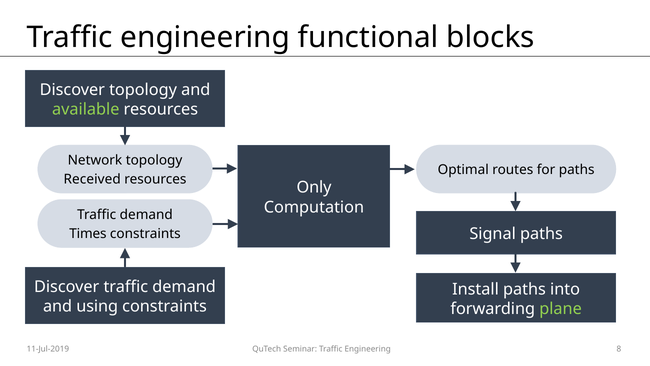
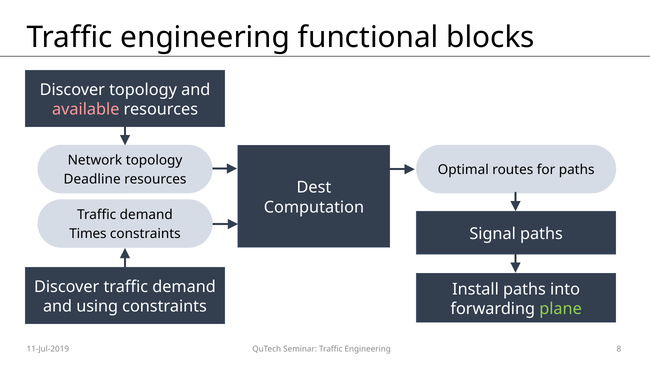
available colour: light green -> pink
Received: Received -> Deadline
Only: Only -> Dest
